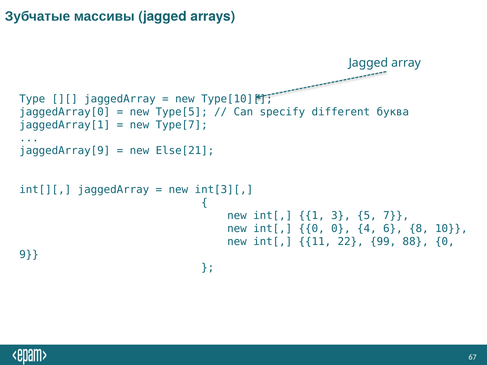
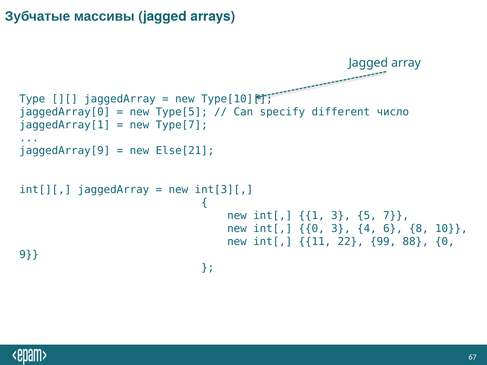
буква: буква -> число
0 0: 0 -> 3
